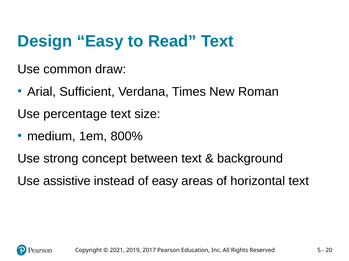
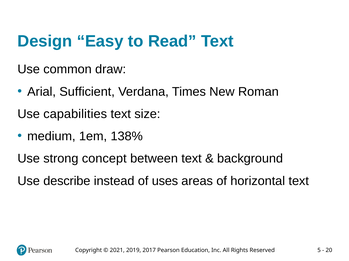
percentage: percentage -> capabilities
800%: 800% -> 138%
assistive: assistive -> describe
of easy: easy -> uses
